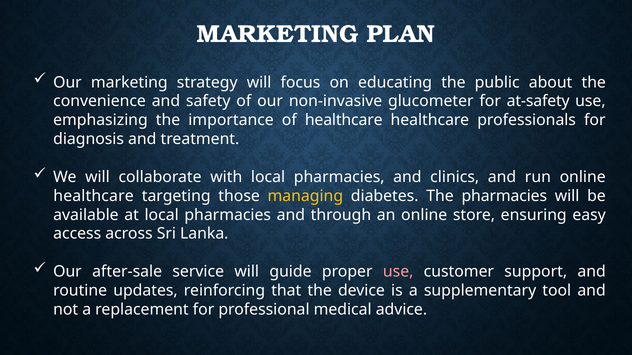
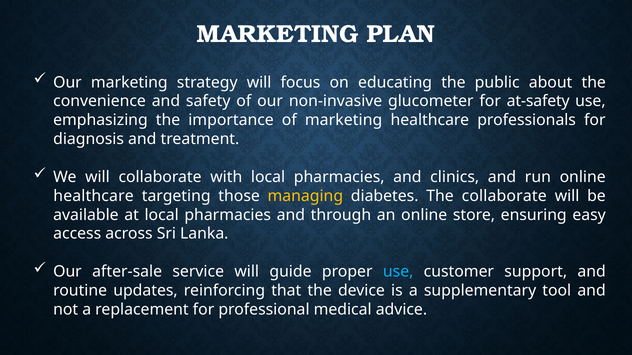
of healthcare: healthcare -> marketing
The pharmacies: pharmacies -> collaborate
use at (398, 272) colour: pink -> light blue
